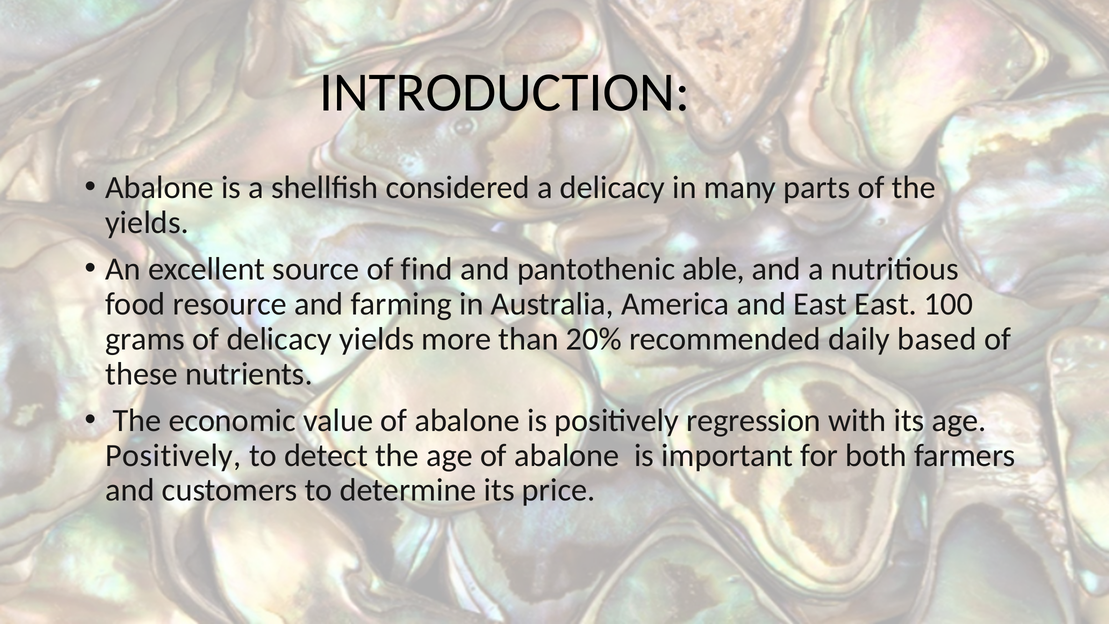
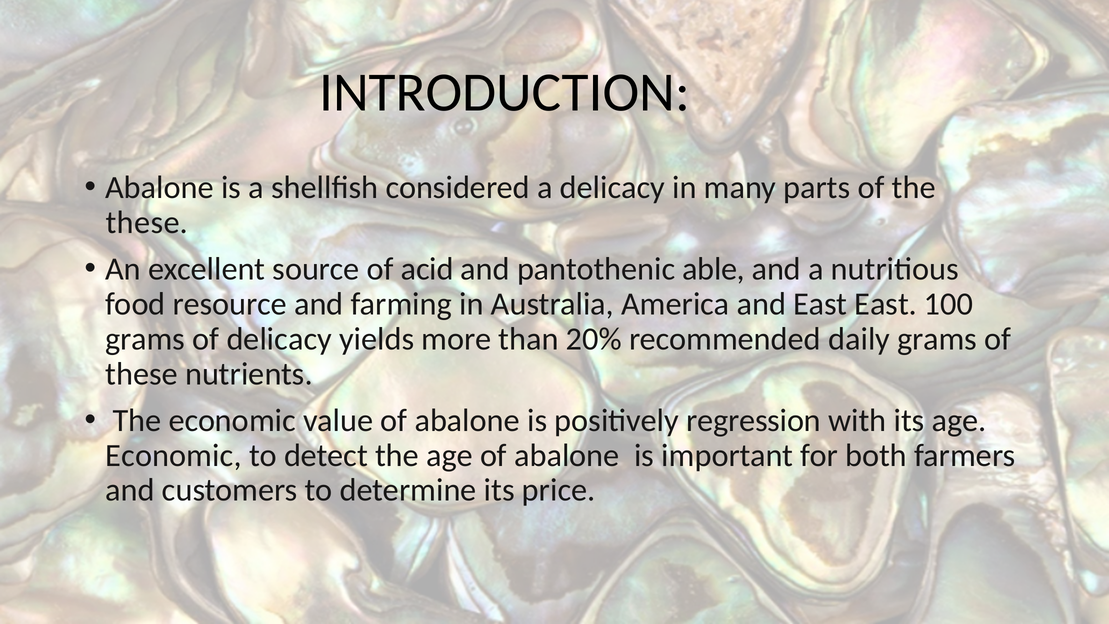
yields at (147, 222): yields -> these
find: find -> acid
daily based: based -> grams
Positively at (173, 455): Positively -> Economic
